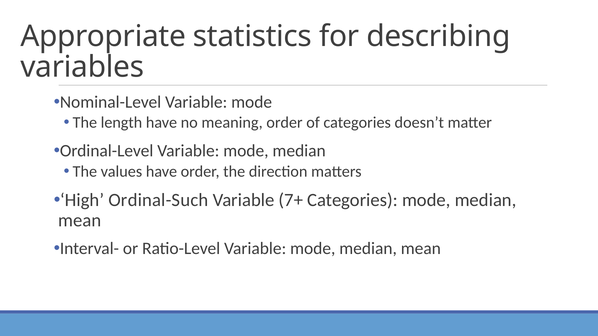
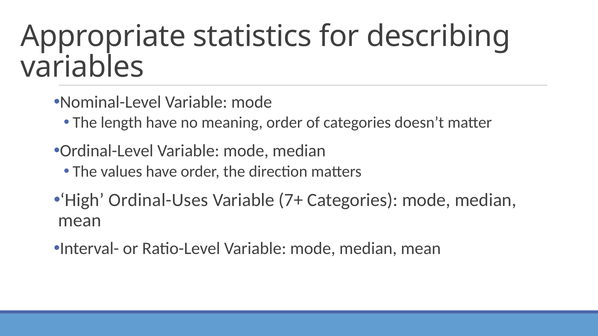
Ordinal-Such: Ordinal-Such -> Ordinal-Uses
